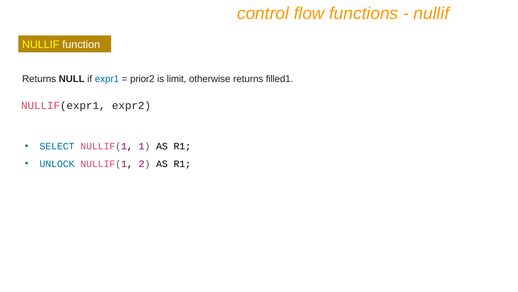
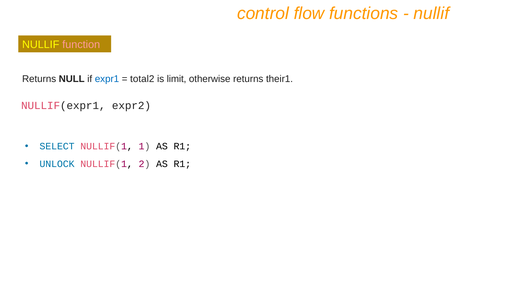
function colour: white -> pink
prior2: prior2 -> total2
filled1: filled1 -> their1
